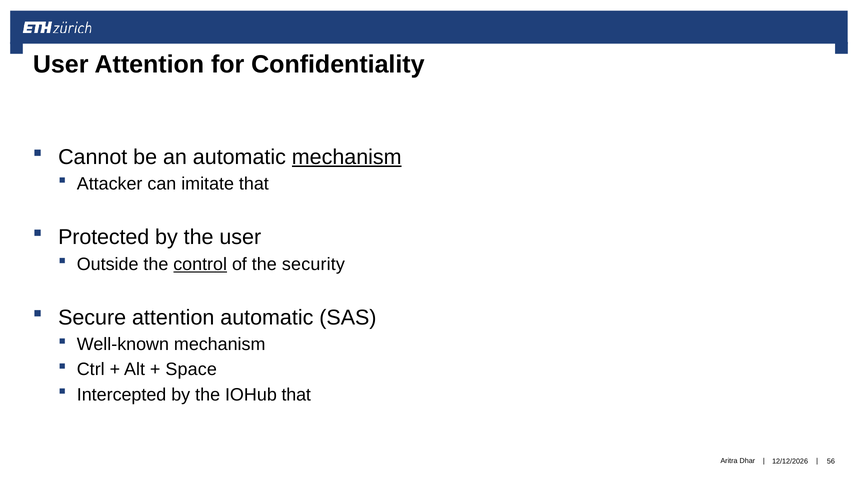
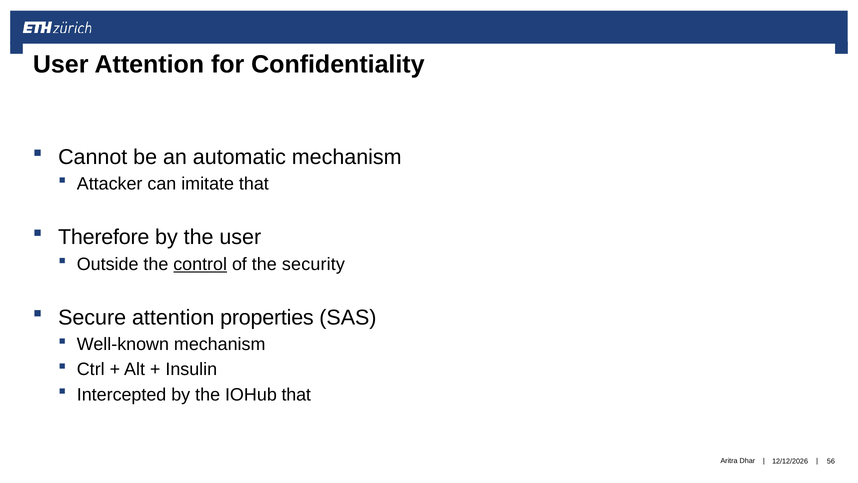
mechanism at (347, 157) underline: present -> none
Protected: Protected -> Therefore
attention automatic: automatic -> properties
Space: Space -> Insulin
